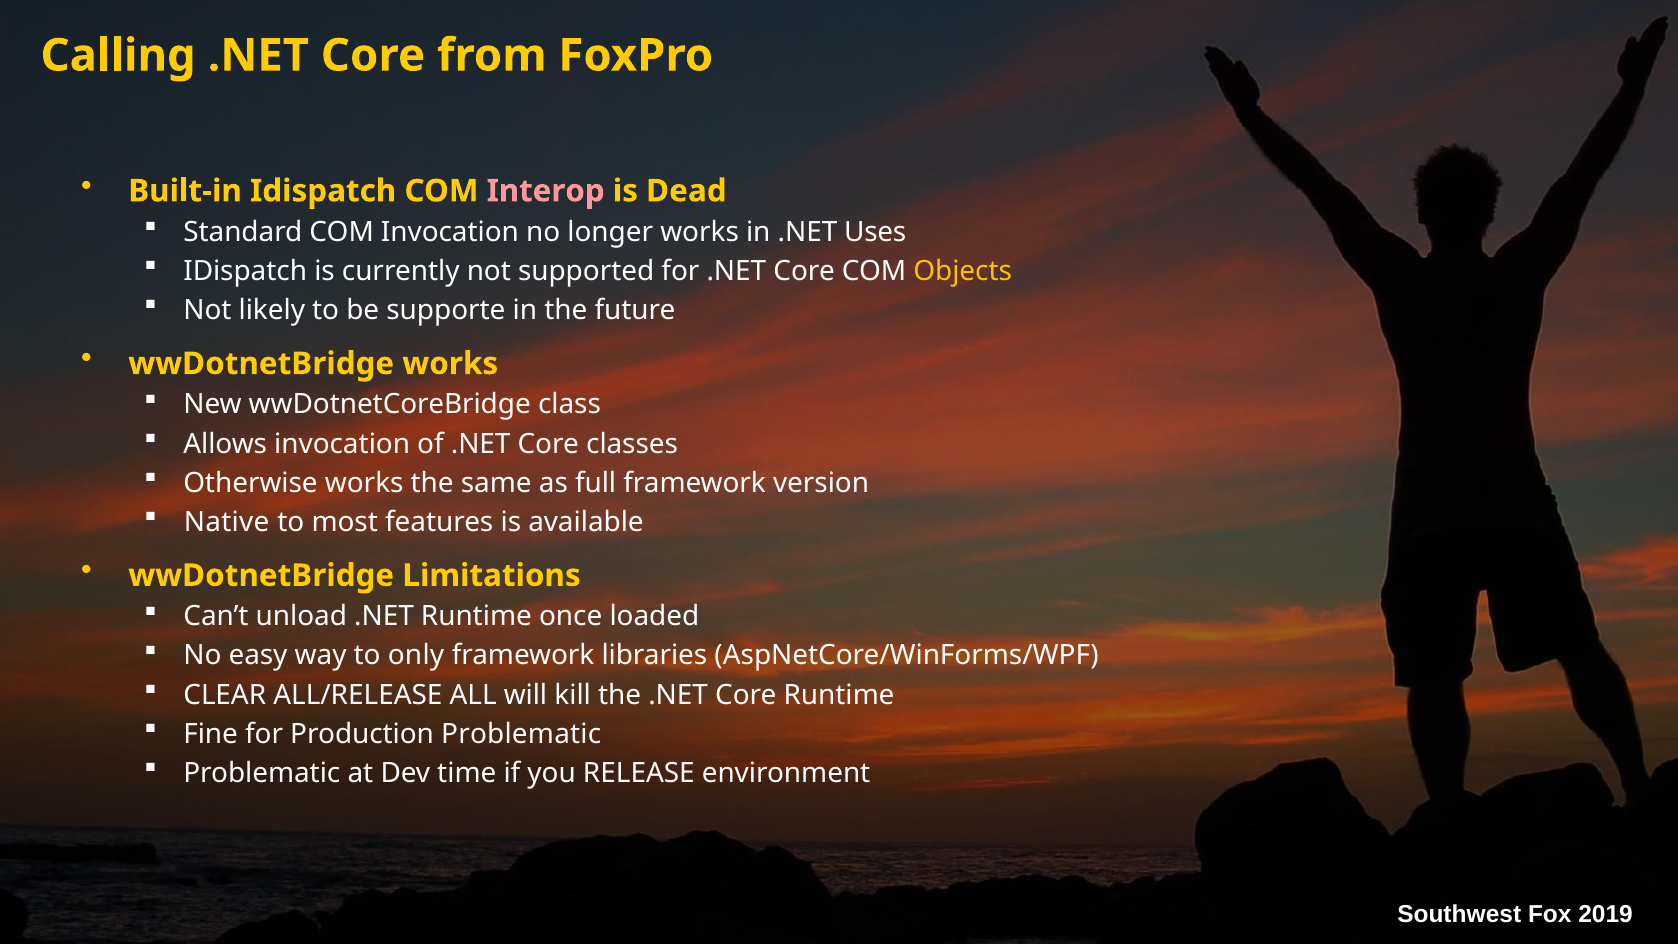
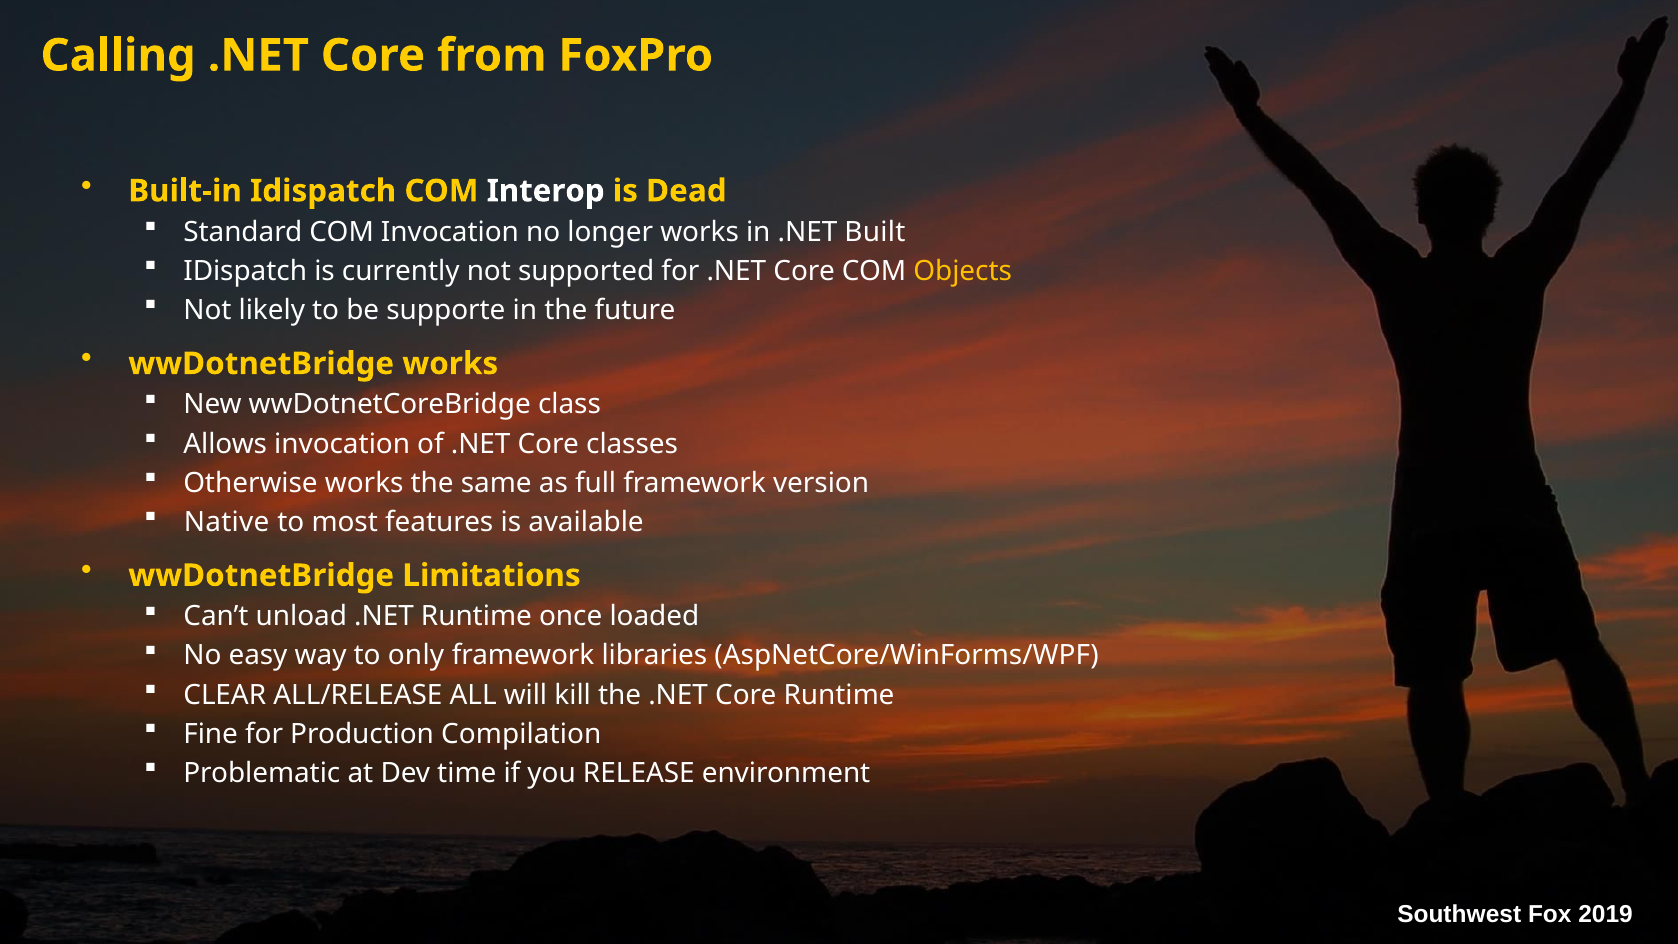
Interop colour: pink -> white
Uses: Uses -> Built
Production Problematic: Problematic -> Compilation
